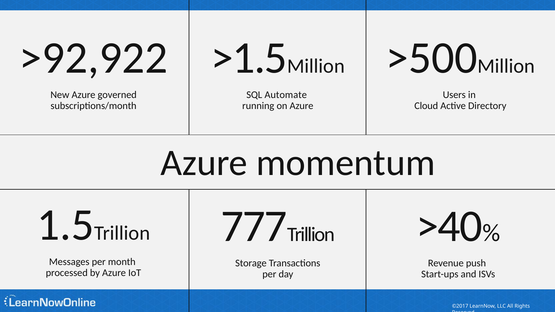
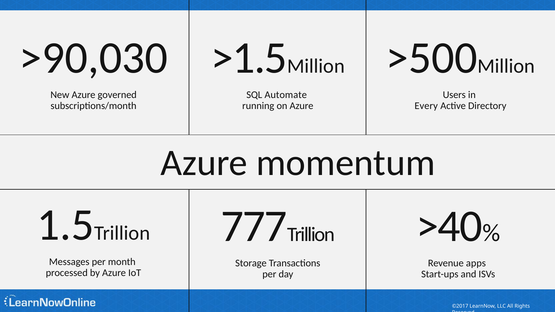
>92,922: >92,922 -> >90,030
Cloud: Cloud -> Every
push: push -> apps
